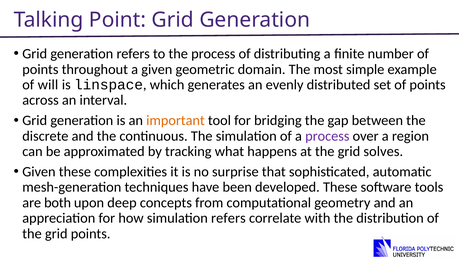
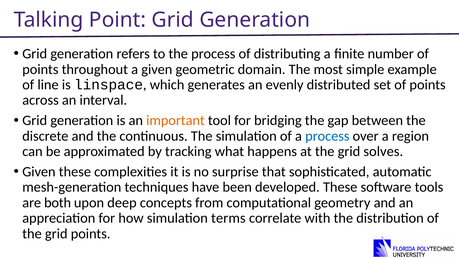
will: will -> line
process at (327, 136) colour: purple -> blue
simulation refers: refers -> terms
